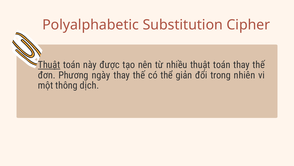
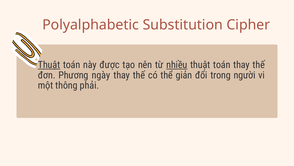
nhiều underline: none -> present
nhiên: nhiên -> người
dịch: dịch -> phải
